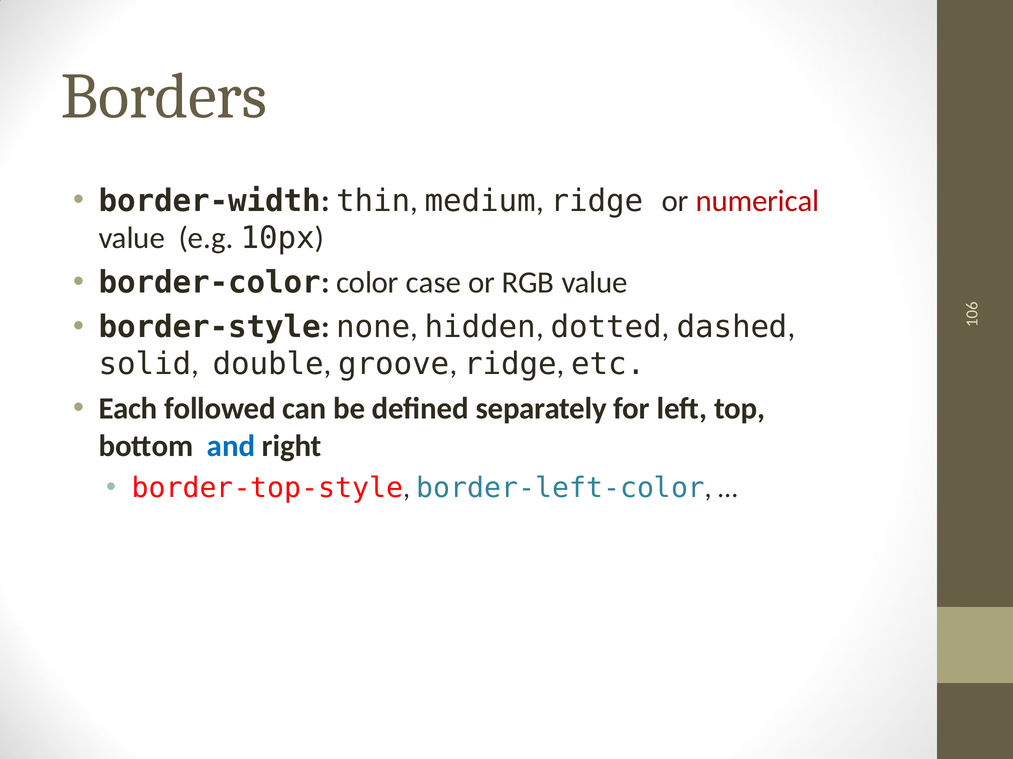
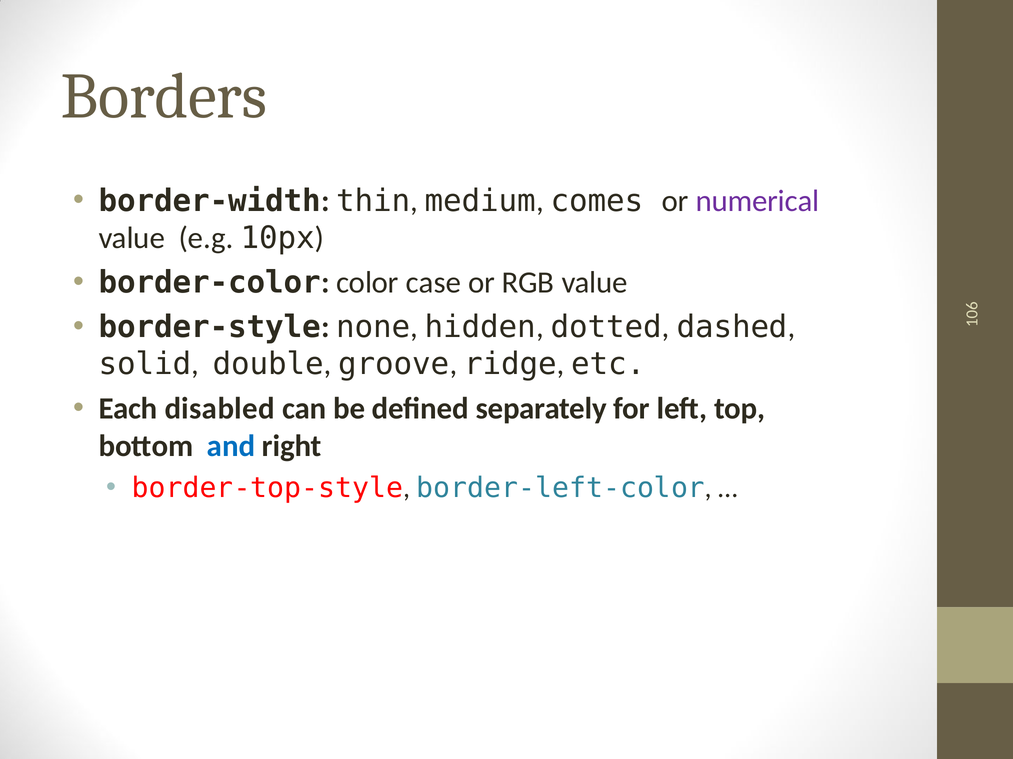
medium ridge: ridge -> comes
numerical colour: red -> purple
followed: followed -> disabled
